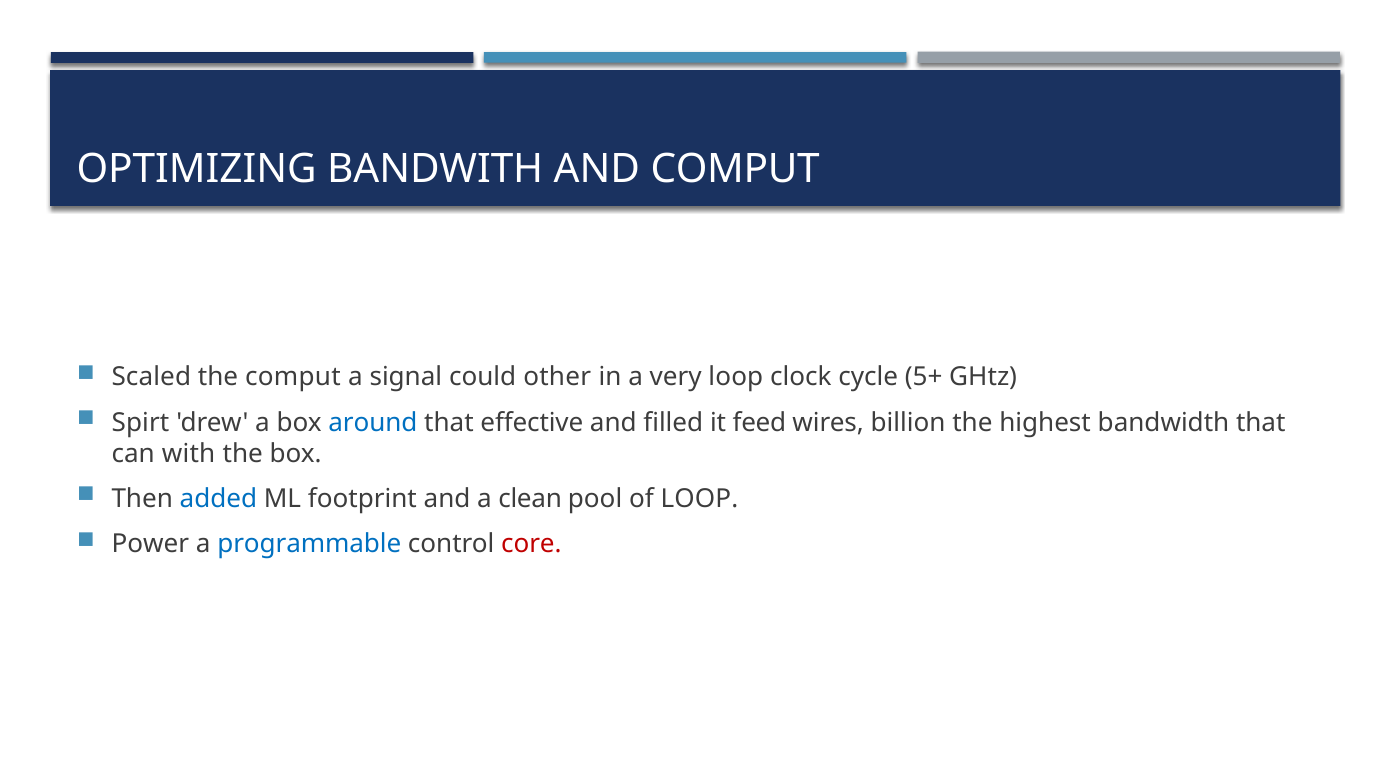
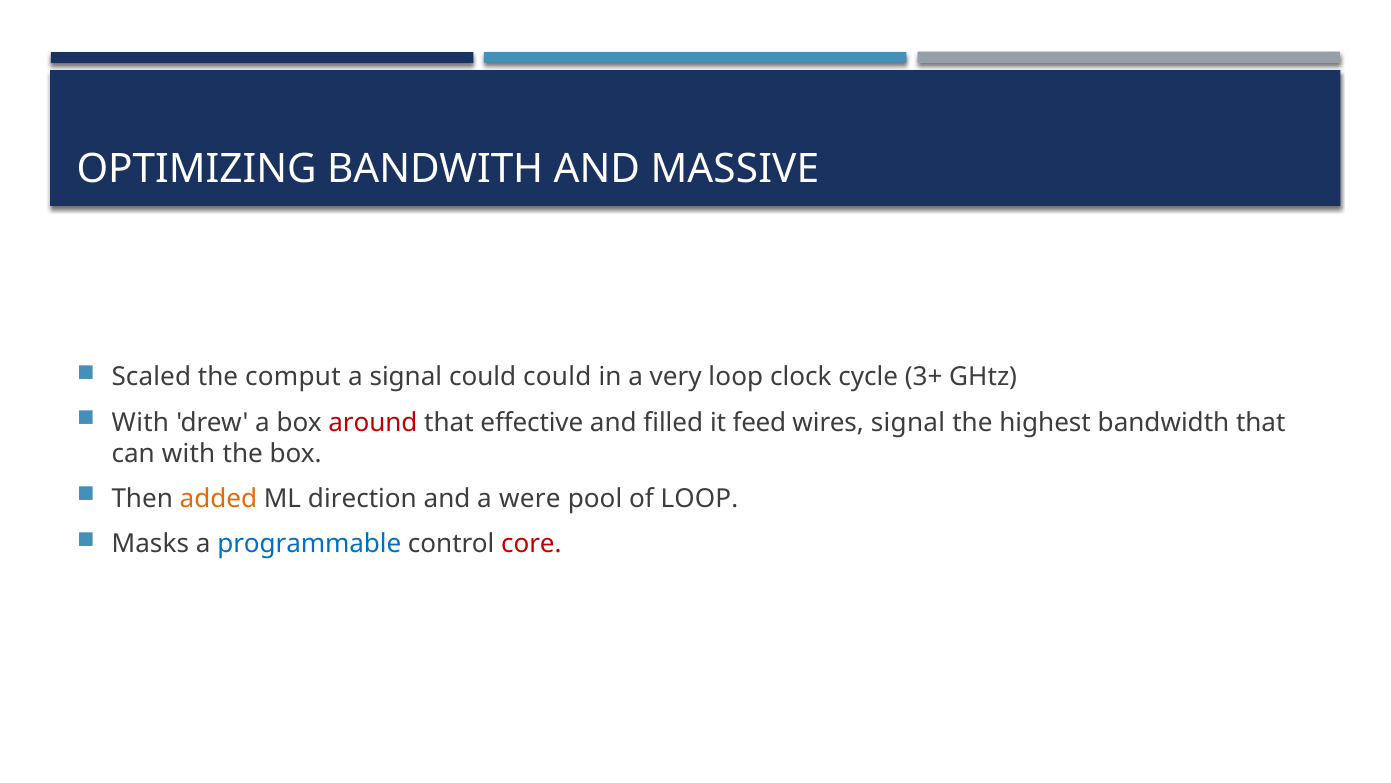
AND COMPUT: COMPUT -> MASSIVE
could other: other -> could
5+: 5+ -> 3+
Spirt at (140, 422): Spirt -> With
around colour: blue -> red
wires billion: billion -> signal
added colour: blue -> orange
footprint: footprint -> direction
clean: clean -> were
Power: Power -> Masks
